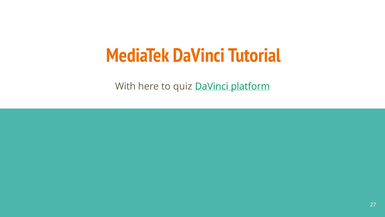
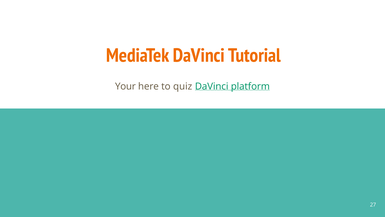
With: With -> Your
